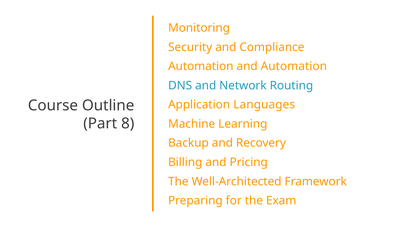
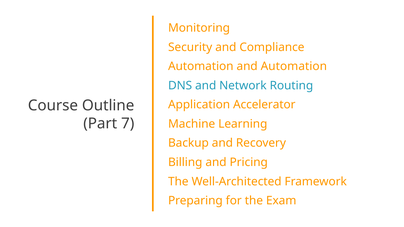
Languages: Languages -> Accelerator
8: 8 -> 7
